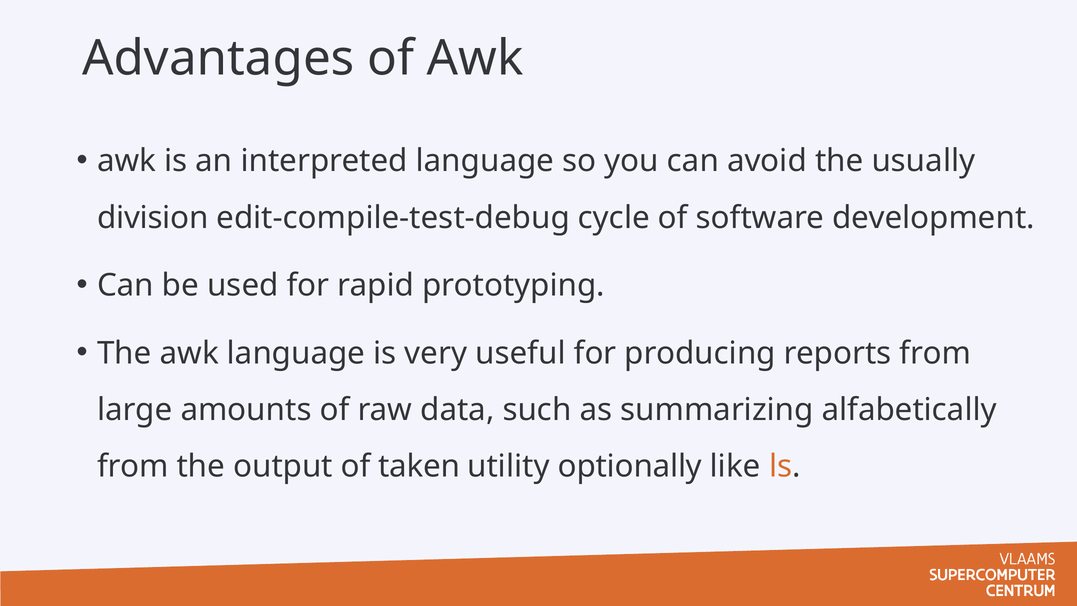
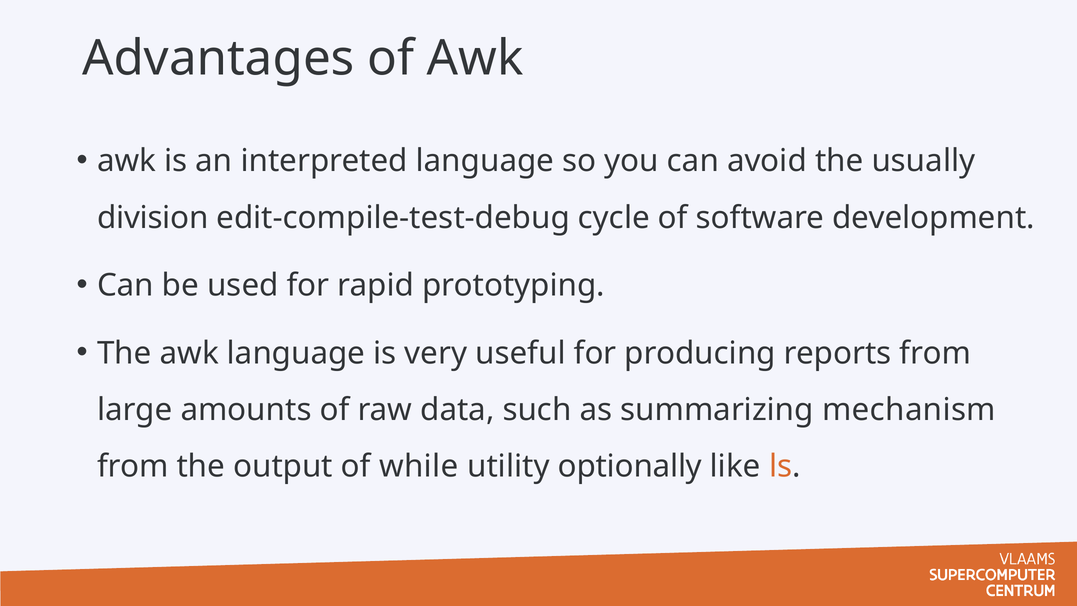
alfabetically: alfabetically -> mechanism
taken: taken -> while
